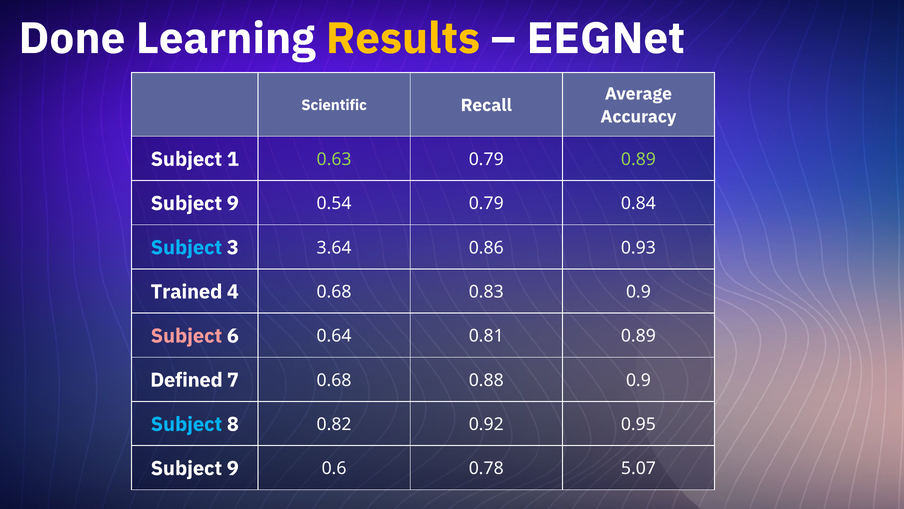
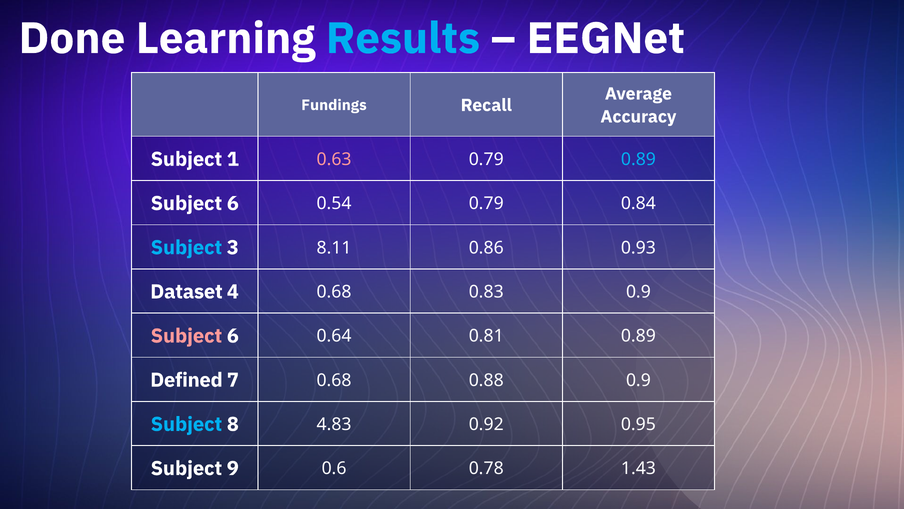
Results colour: yellow -> light blue
Scientific: Scientific -> Fundings
0.63 colour: light green -> pink
0.89 at (638, 159) colour: light green -> light blue
9 at (233, 203): 9 -> 6
3.64: 3.64 -> 8.11
Trained: Trained -> Dataset
0.82: 0.82 -> 4.83
5.07: 5.07 -> 1.43
